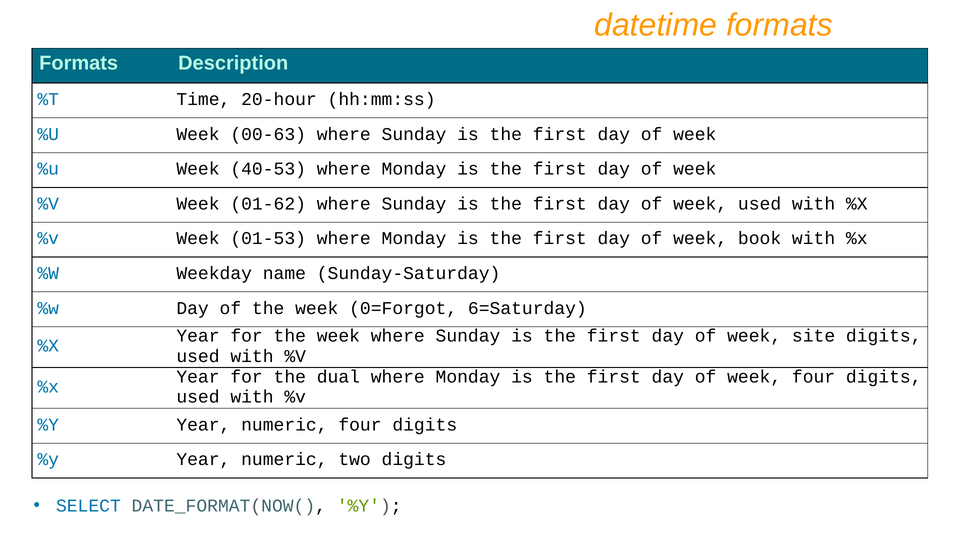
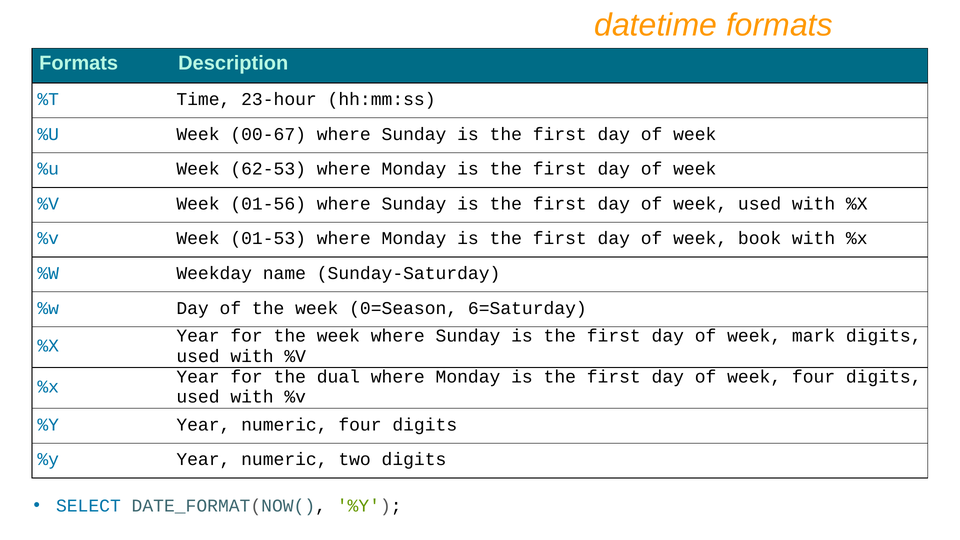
20-hour: 20-hour -> 23-hour
00-63: 00-63 -> 00-67
40-53: 40-53 -> 62-53
01-62: 01-62 -> 01-56
0=Forgot: 0=Forgot -> 0=Season
site: site -> mark
